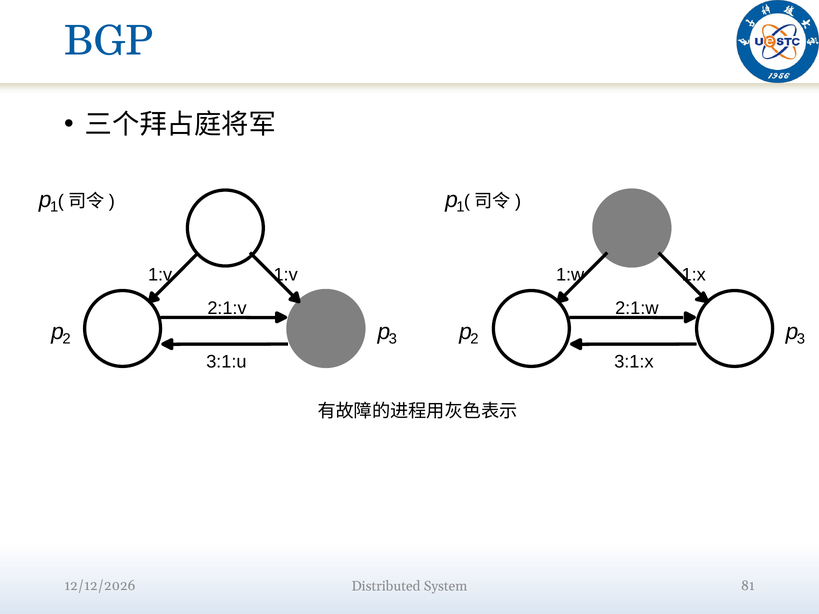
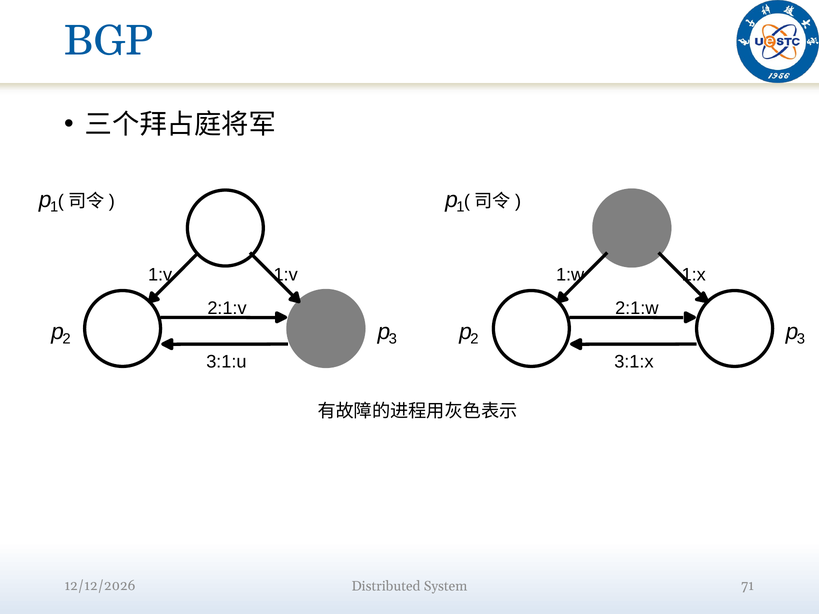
81: 81 -> 71
